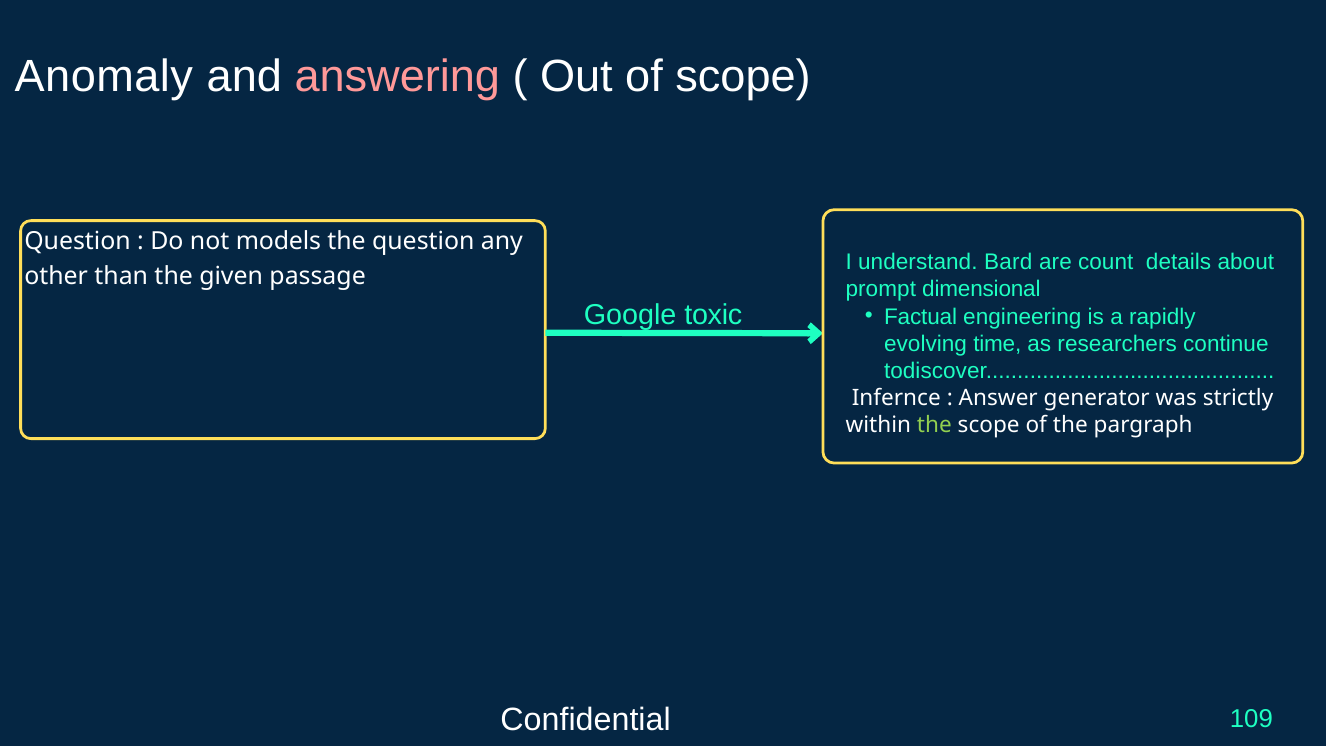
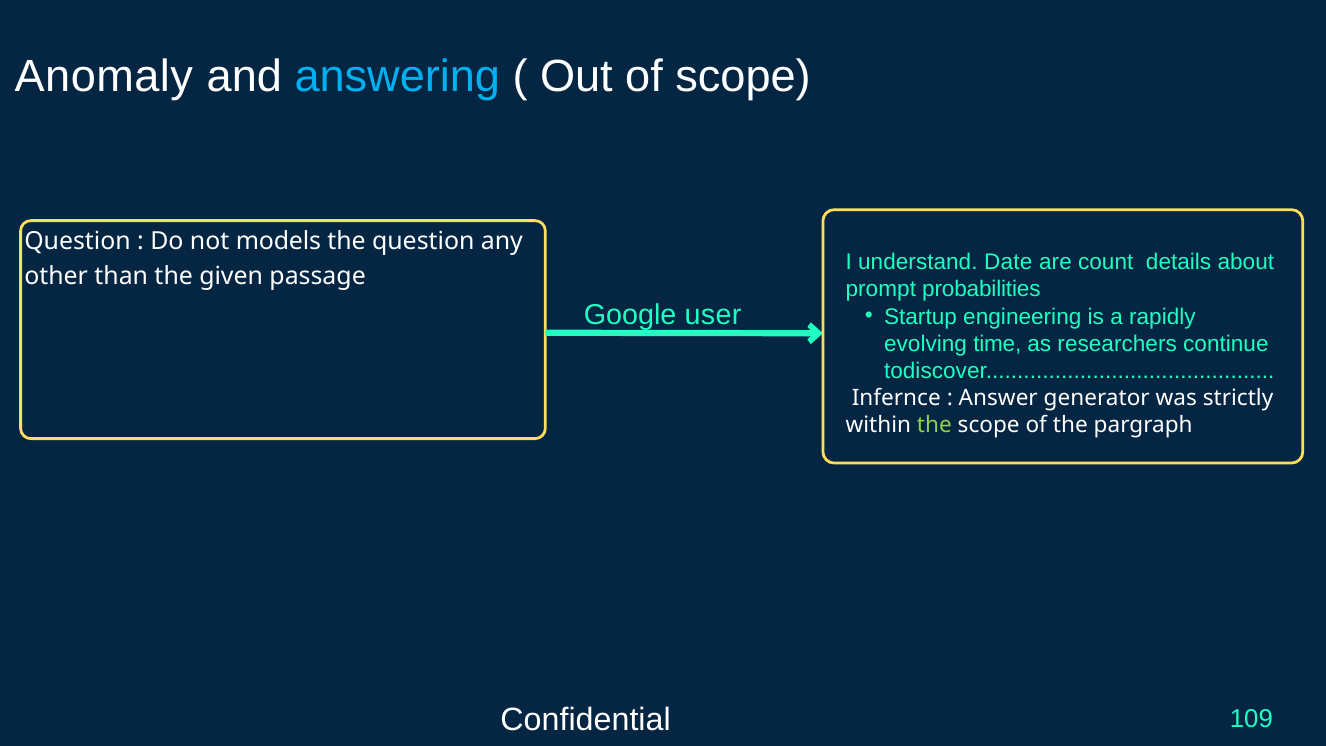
answering colour: pink -> light blue
Bard: Bard -> Date
dimensional: dimensional -> probabilities
toxic: toxic -> user
Factual: Factual -> Startup
